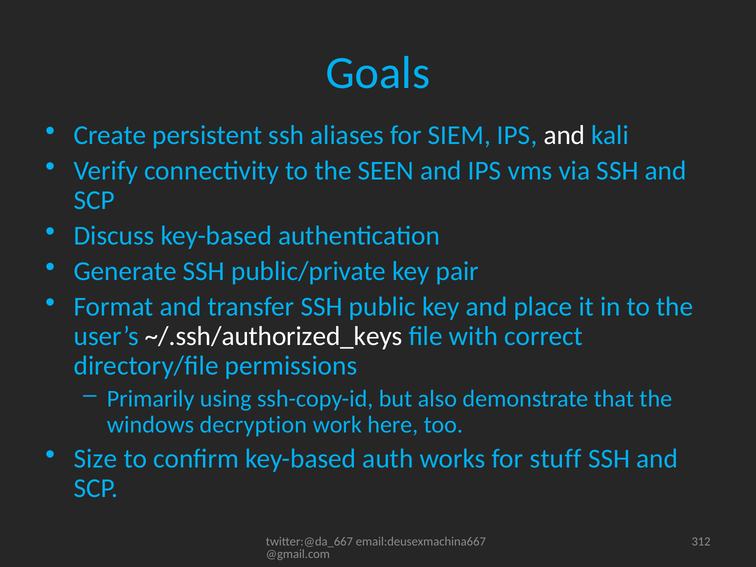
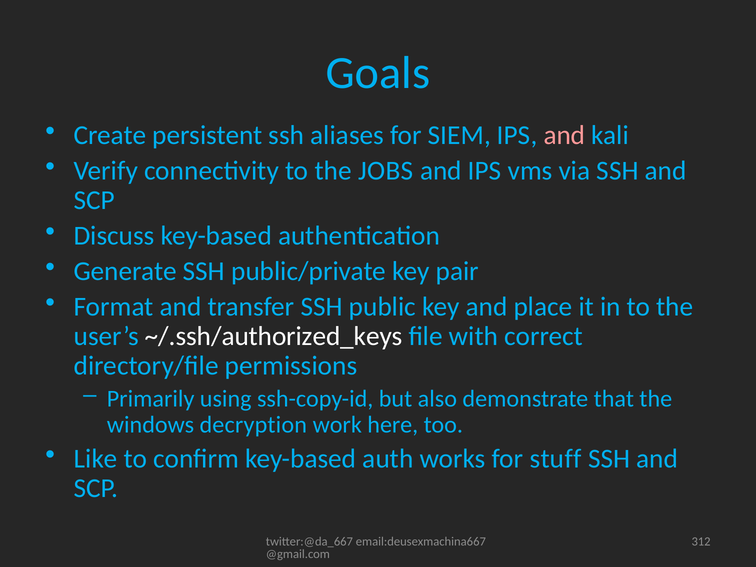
and at (564, 135) colour: white -> pink
SEEN: SEEN -> JOBS
Size: Size -> Like
